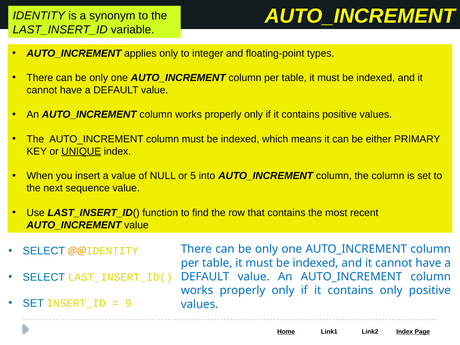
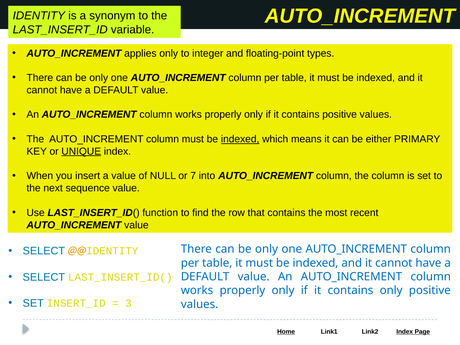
indexed at (240, 139) underline: none -> present
5: 5 -> 7
9: 9 -> 3
